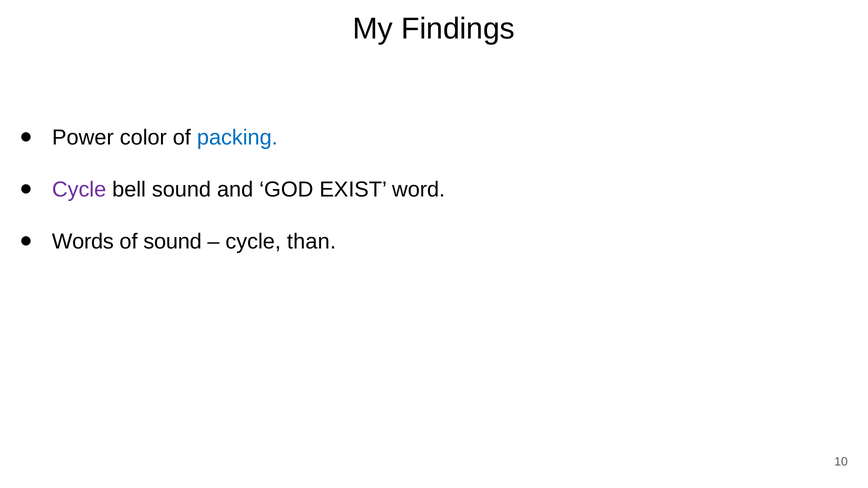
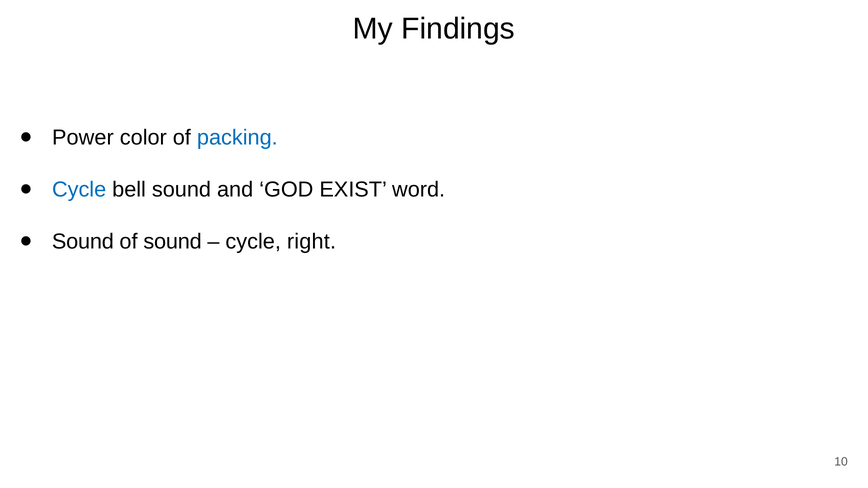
Cycle at (79, 190) colour: purple -> blue
Words at (83, 242): Words -> Sound
than: than -> right
